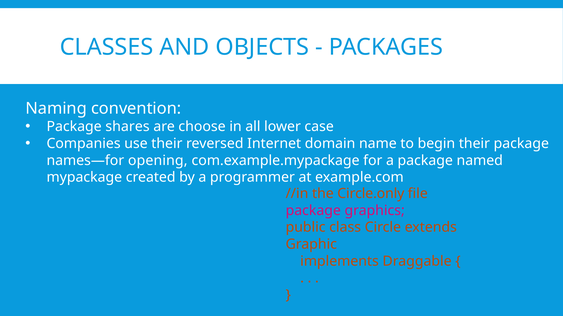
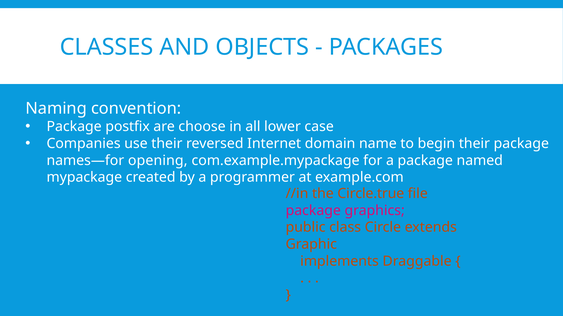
shares: shares -> postfix
Circle.only: Circle.only -> Circle.true
